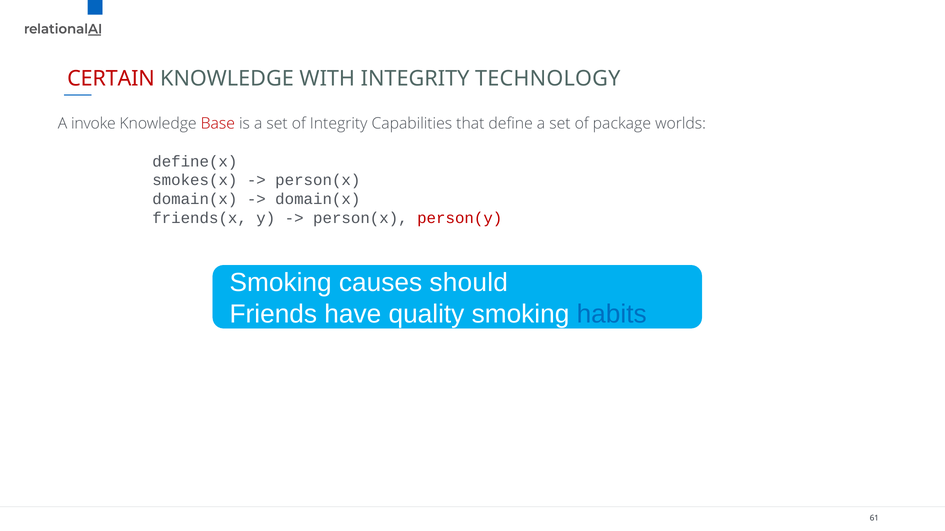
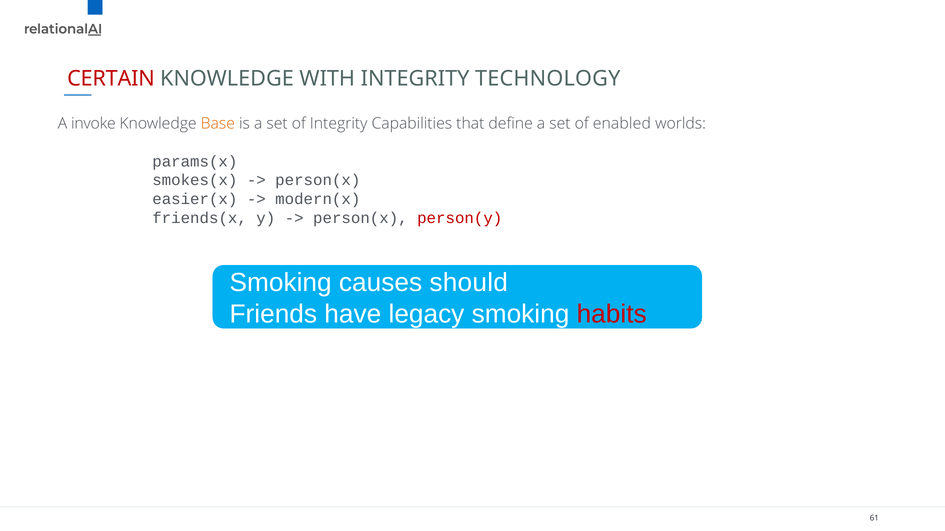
Base colour: red -> orange
package: package -> enabled
define(x: define(x -> params(x
domain(x at (195, 199): domain(x -> easier(x
domain(x at (318, 199): domain(x -> modern(x
quality: quality -> legacy
habits colour: blue -> red
